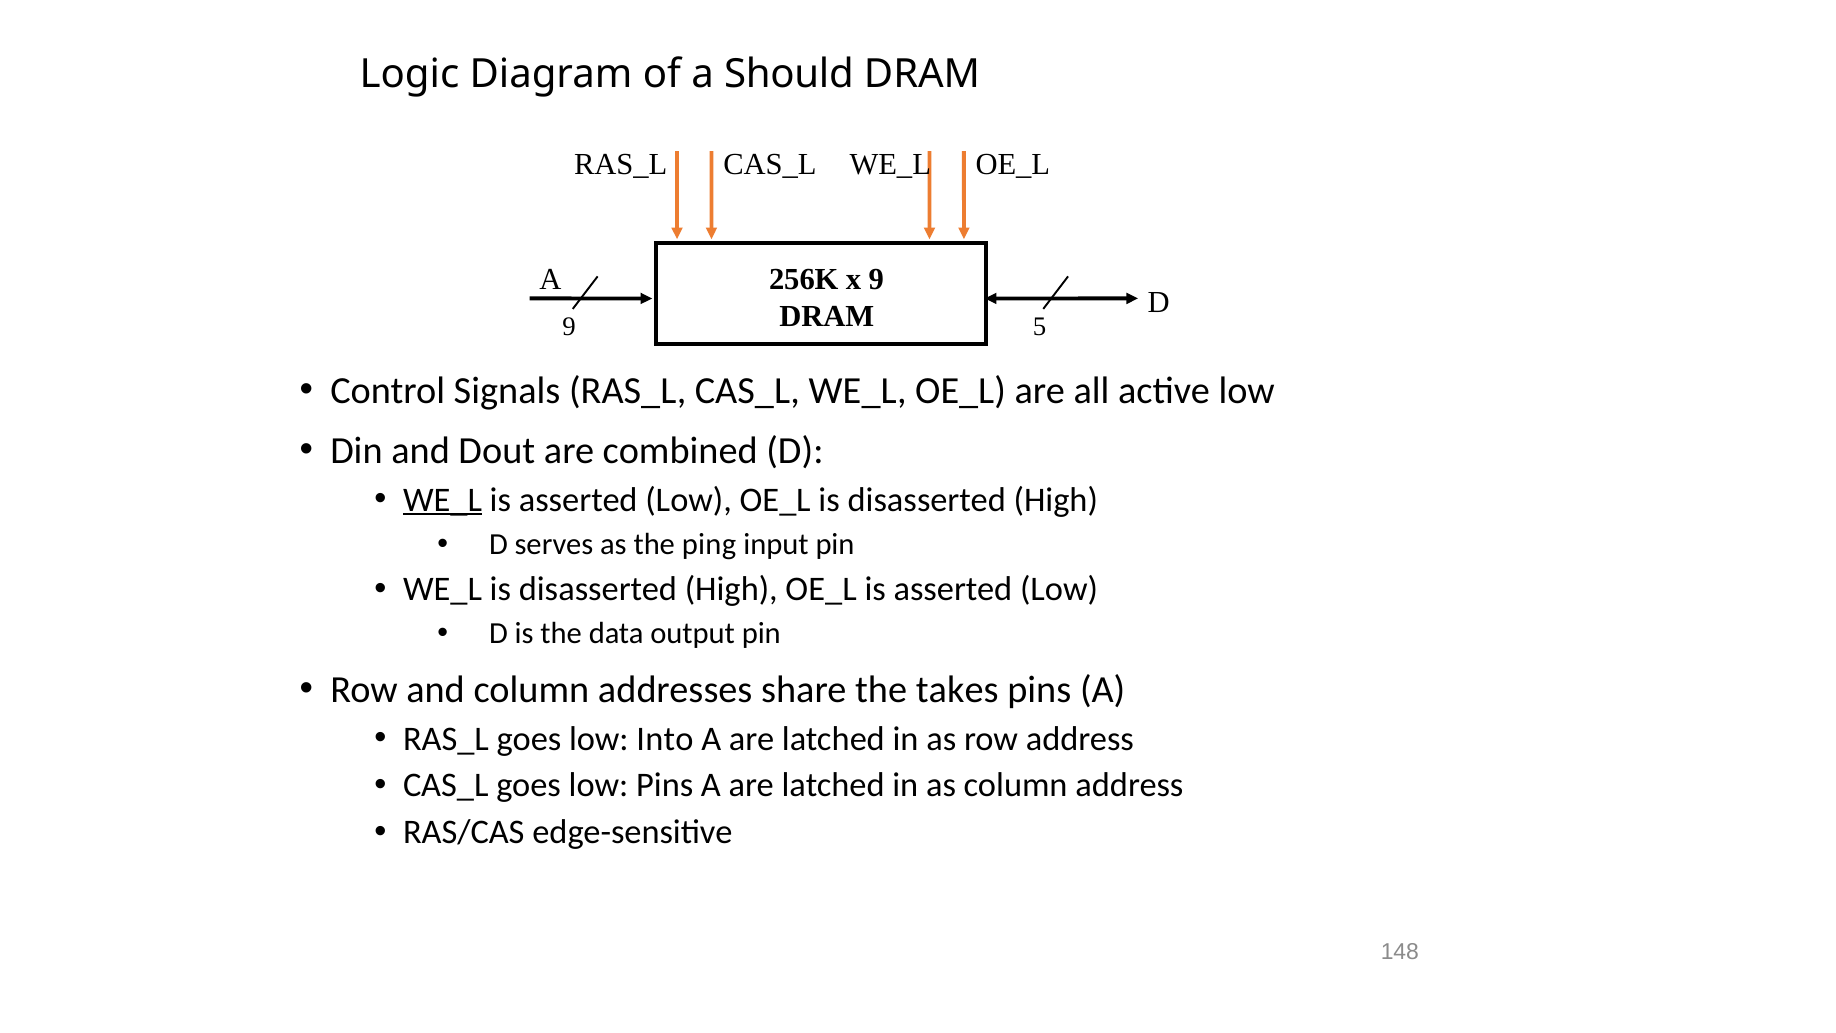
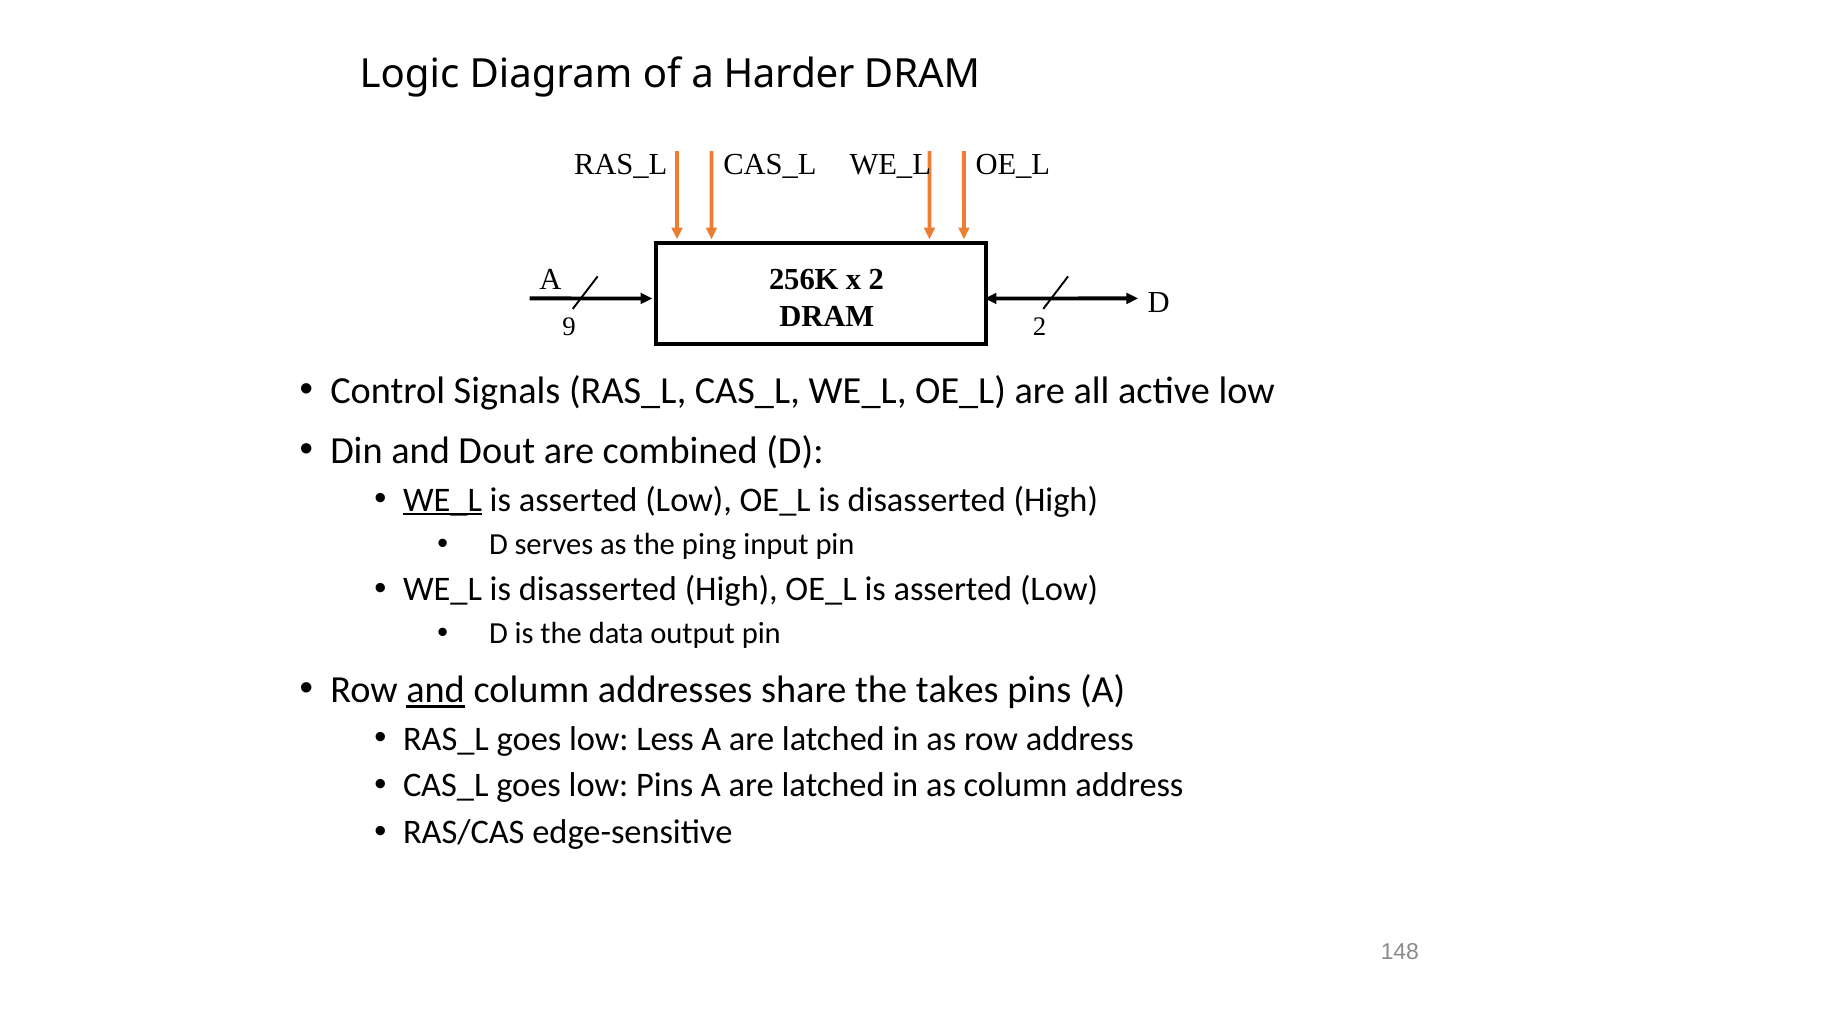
Should: Should -> Harder
x 9: 9 -> 2
9 5: 5 -> 2
and at (436, 690) underline: none -> present
Into: Into -> Less
